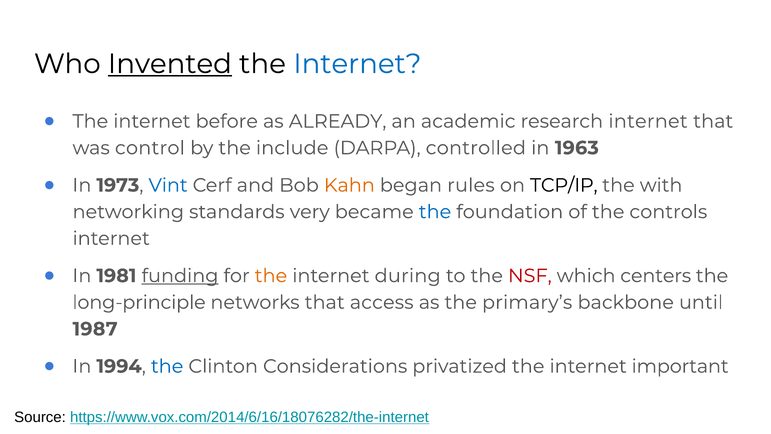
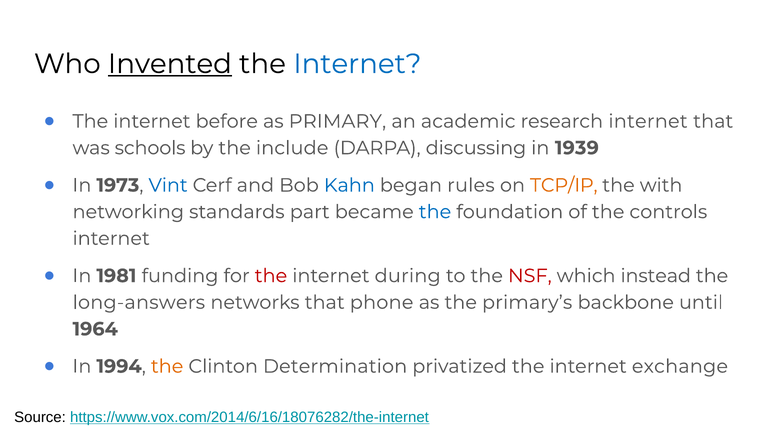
ALREADY: ALREADY -> PRIMARY
control: control -> schools
controlled: controlled -> discussing
1963: 1963 -> 1939
Kahn colour: orange -> blue
TCP/IP colour: black -> orange
very: very -> part
funding underline: present -> none
the at (271, 276) colour: orange -> red
centers: centers -> instead
long-principle: long-principle -> long-answers
access: access -> phone
1987: 1987 -> 1964
the at (167, 366) colour: blue -> orange
Considerations: Considerations -> Determination
important: important -> exchange
